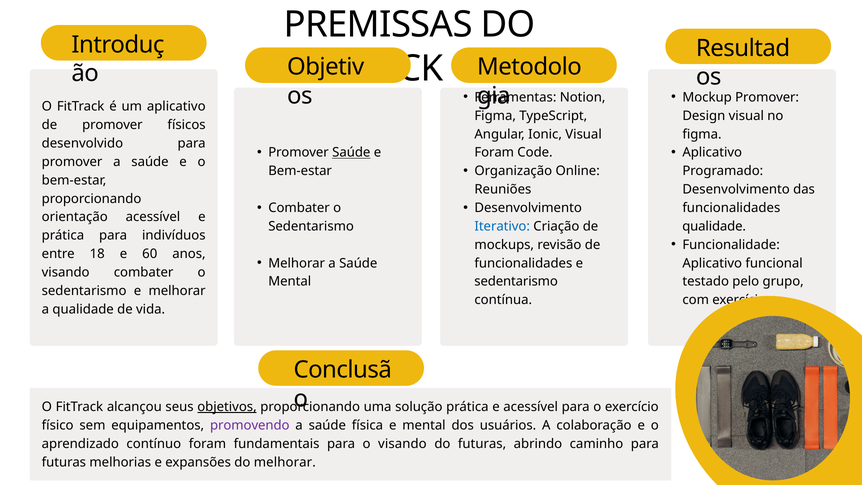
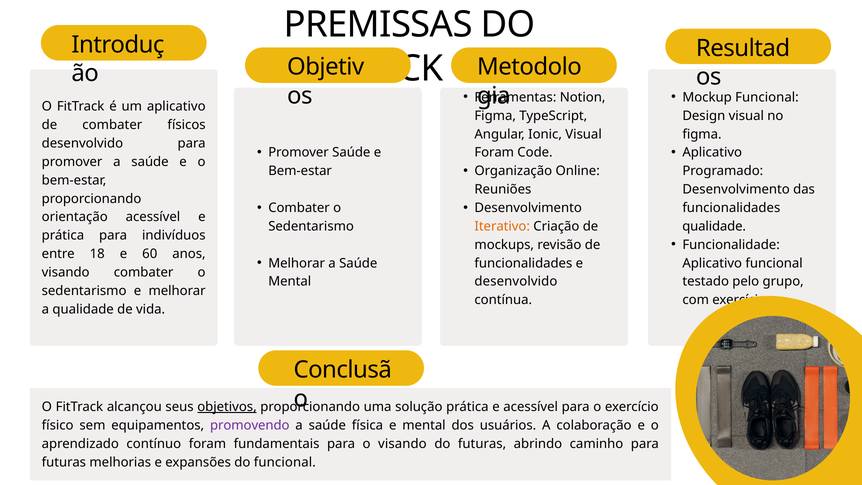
Mockup Promover: Promover -> Funcional
de promover: promover -> combater
Saúde at (351, 153) underline: present -> none
Iterativo colour: blue -> orange
sedentarismo at (516, 282): sedentarismo -> desenvolvido
do melhorar: melhorar -> funcional
